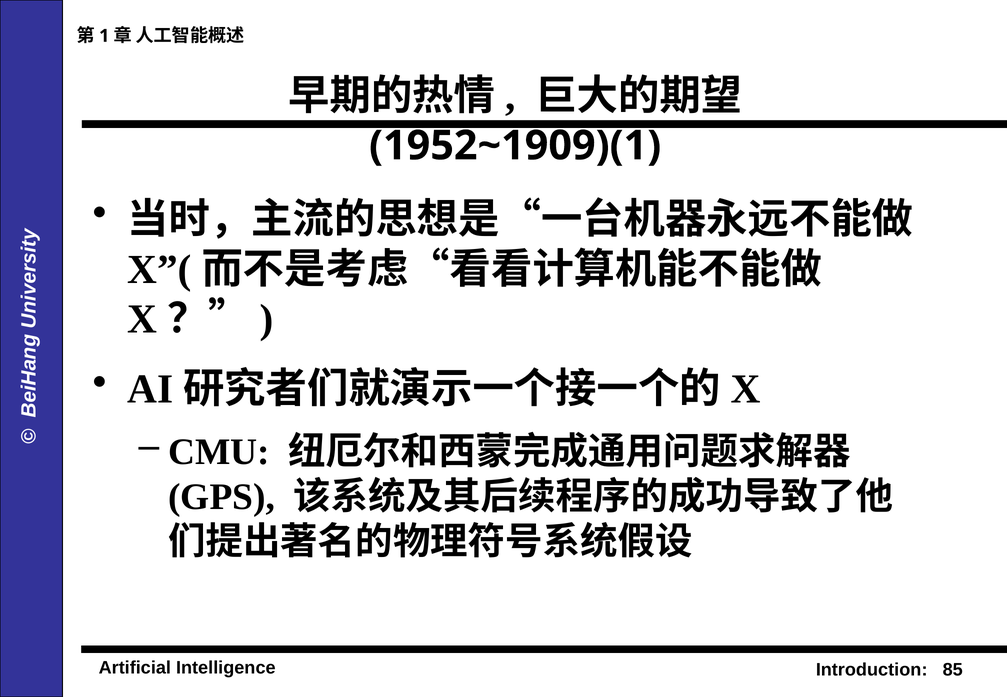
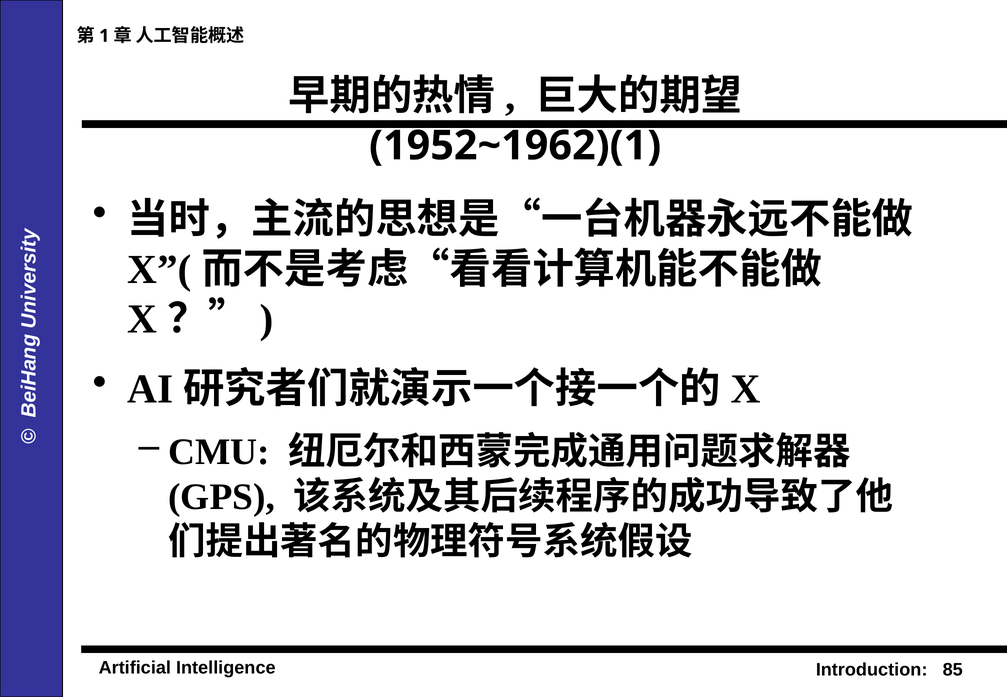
1952~1909)(1: 1952~1909)(1 -> 1952~1962)(1
